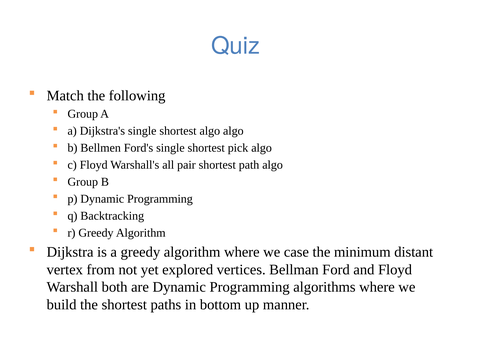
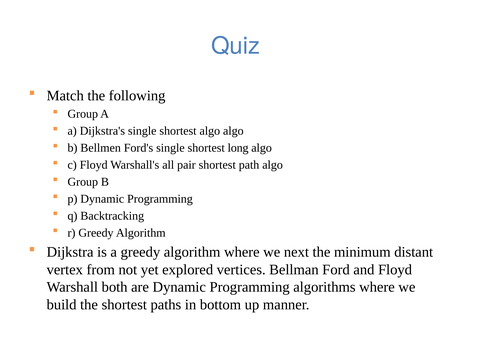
pick: pick -> long
case: case -> next
